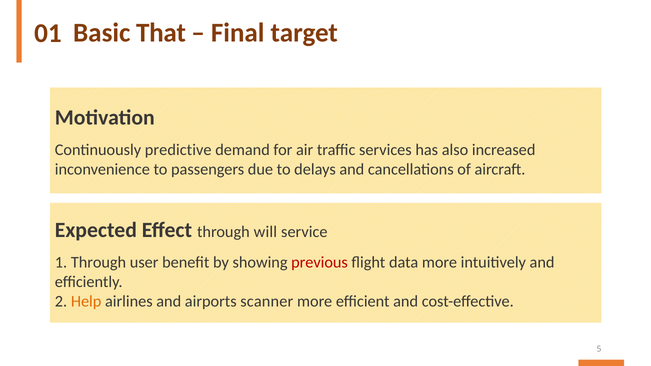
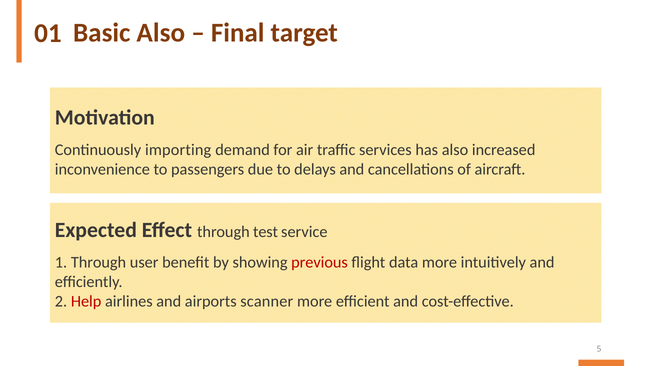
Basic That: That -> Also
predictive: predictive -> importing
will: will -> test
Help colour: orange -> red
